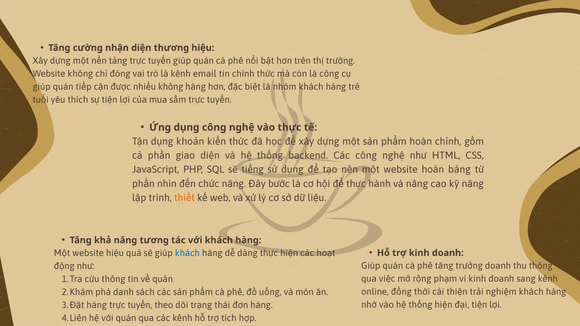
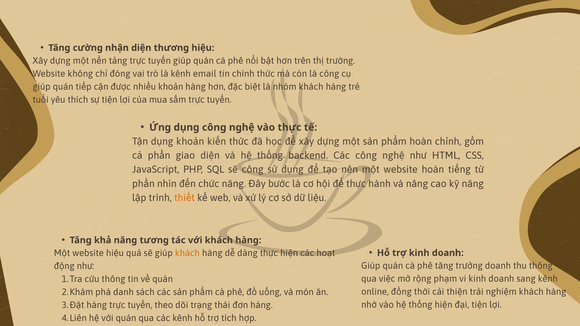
nhiều không: không -> khoản
sẽ tiếng: tiếng -> công
bảng: bảng -> tiếng
khách at (187, 253) colour: blue -> orange
